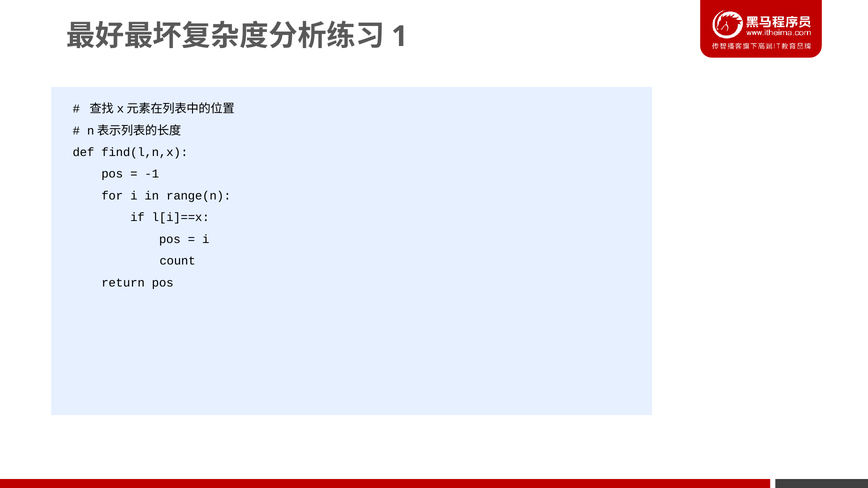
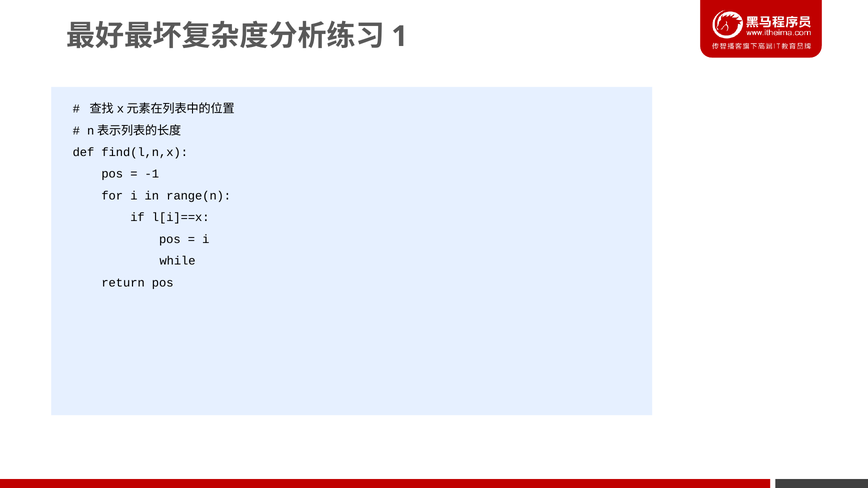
count: count -> while
